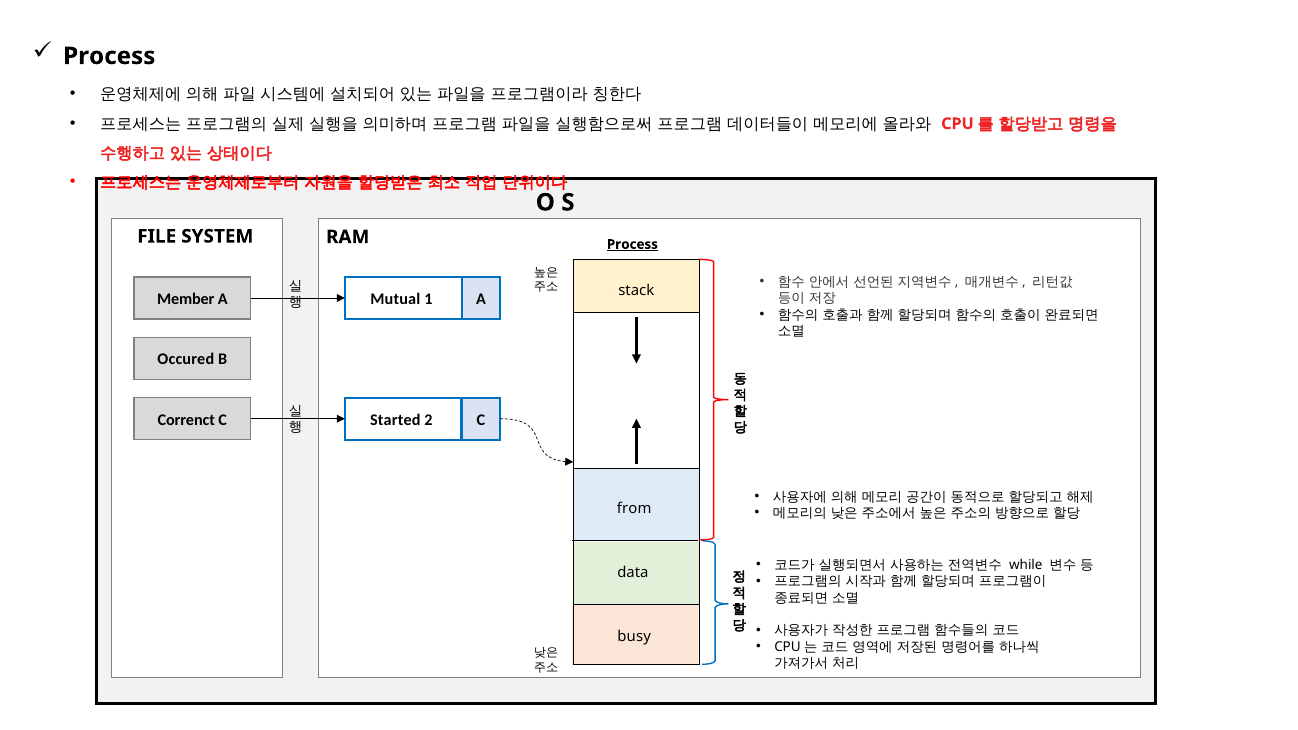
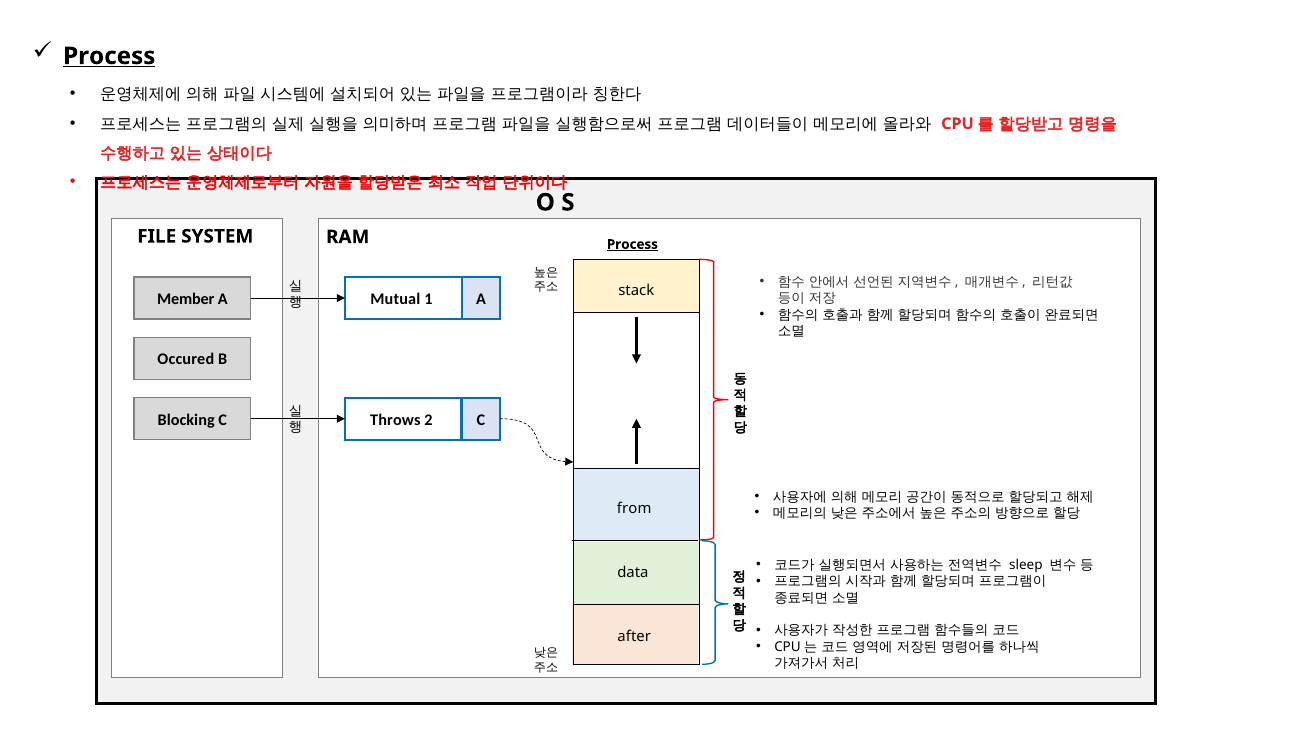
Process at (109, 56) underline: none -> present
Correnct: Correnct -> Blocking
Started: Started -> Throws
while: while -> sleep
busy: busy -> after
